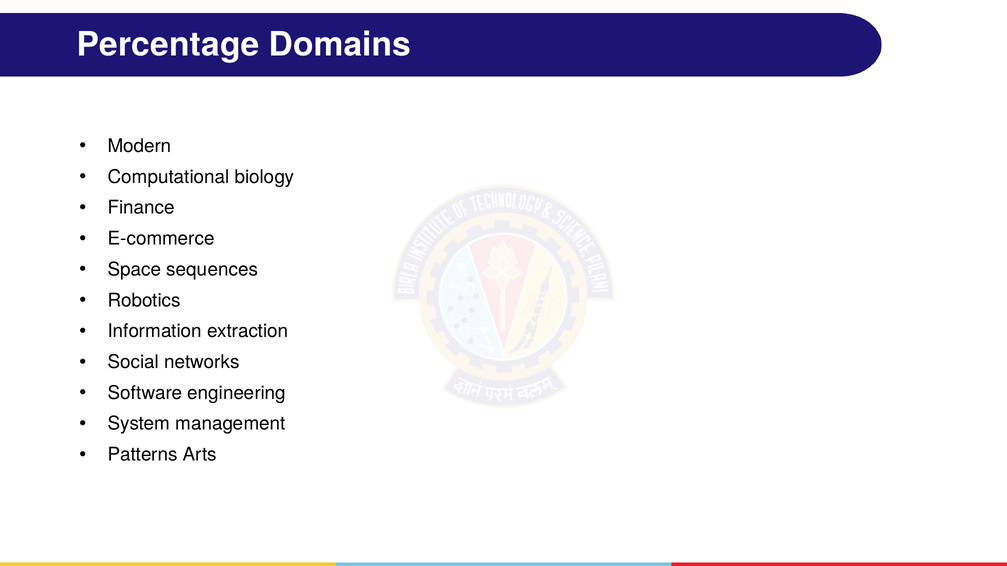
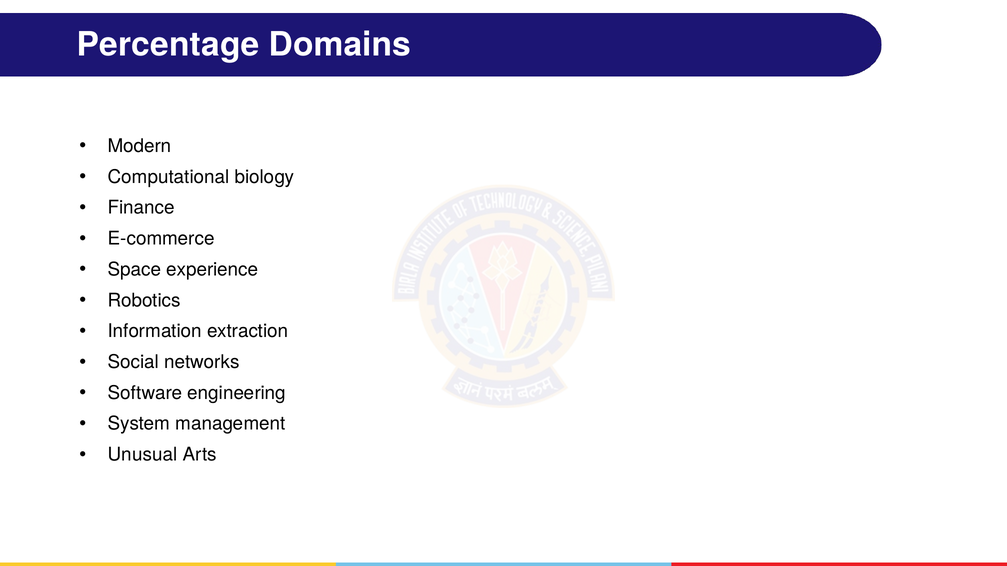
sequences: sequences -> experience
Patterns: Patterns -> Unusual
